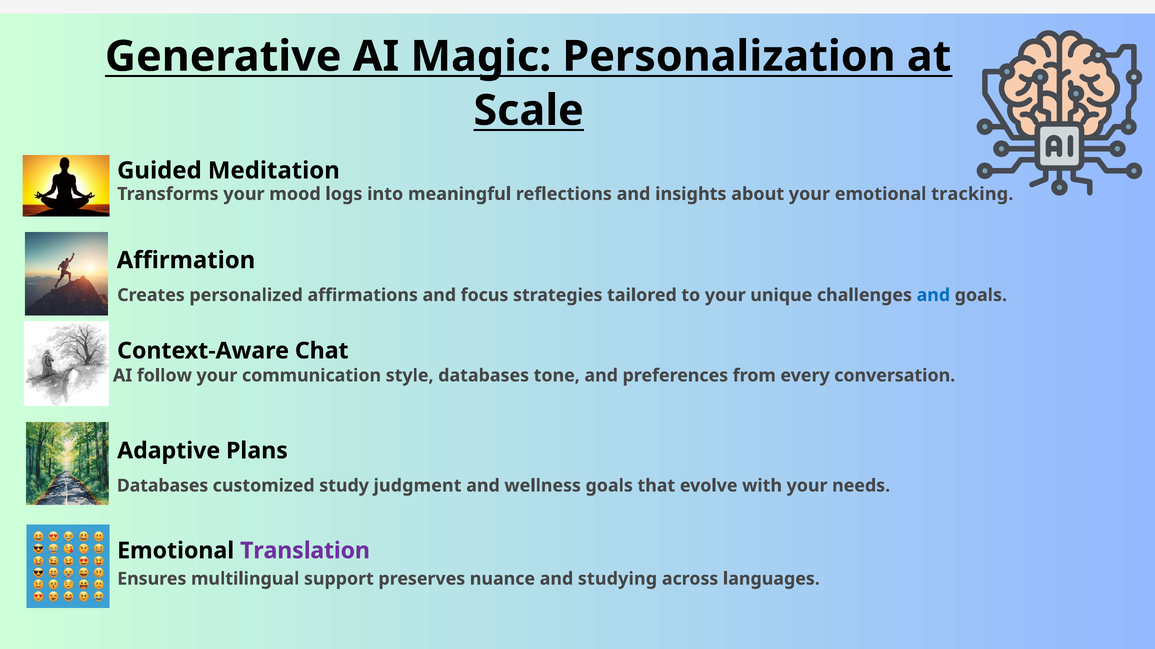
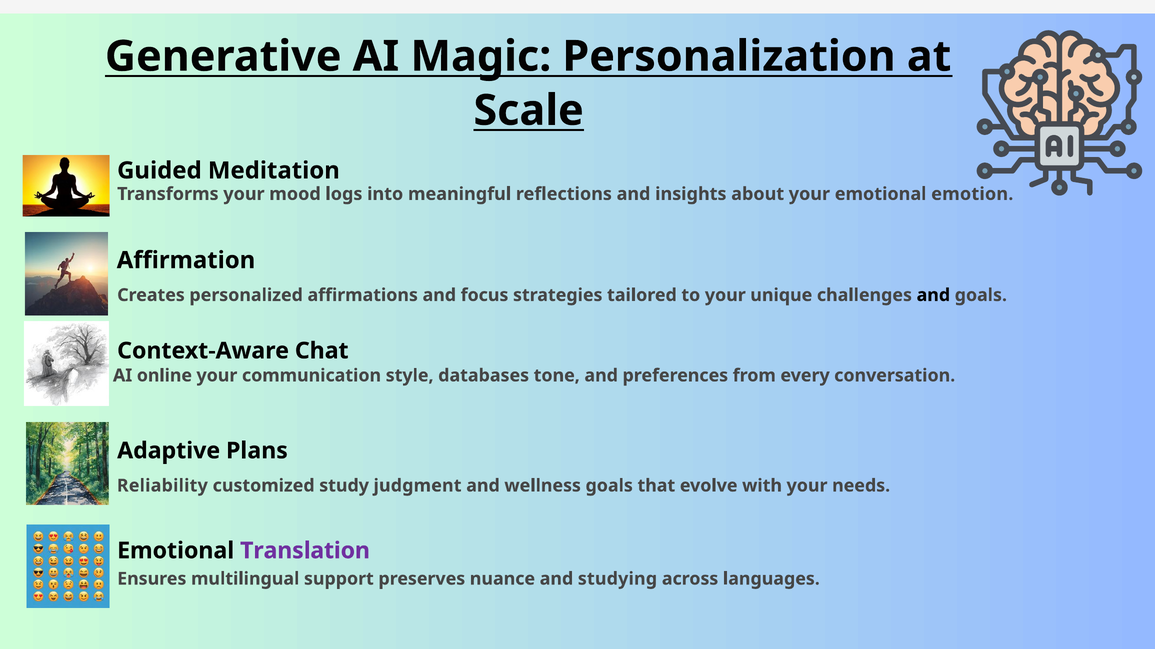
tracking: tracking -> emotion
and at (933, 295) colour: blue -> black
follow: follow -> online
Databases at (163, 486): Databases -> Reliability
